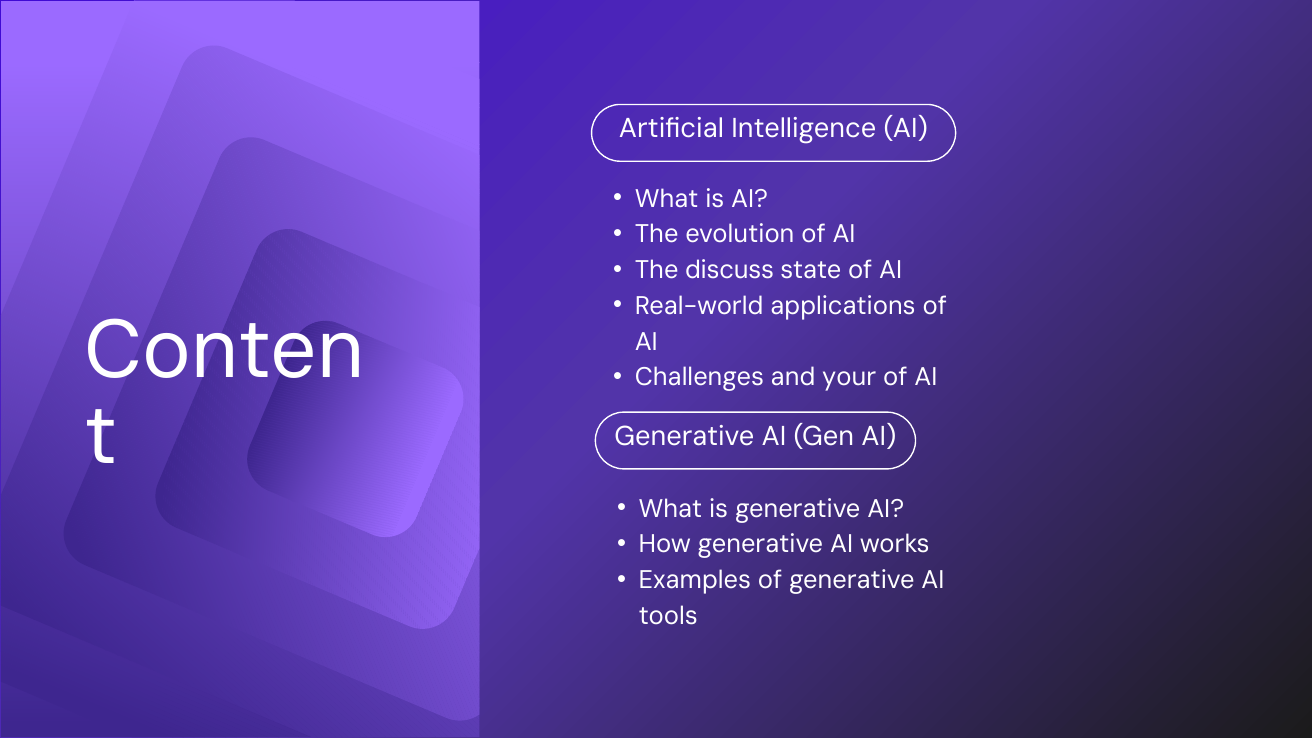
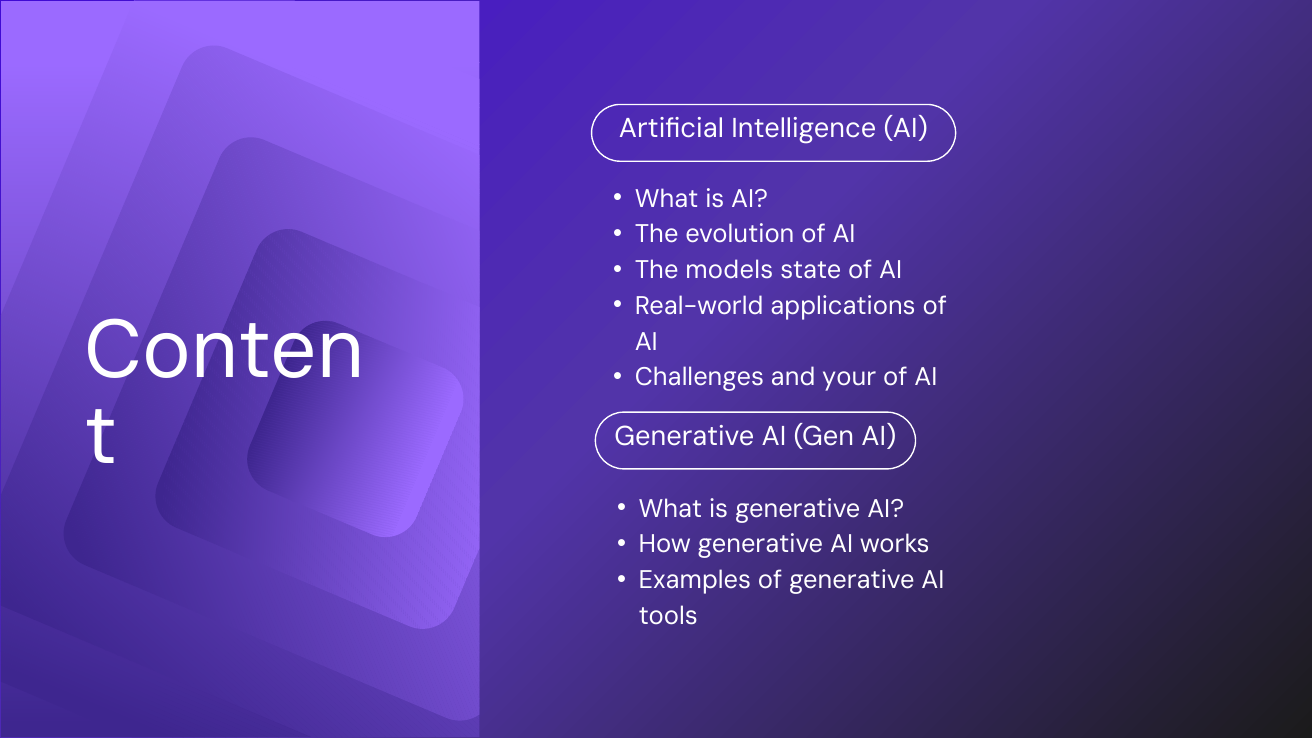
discuss: discuss -> models
